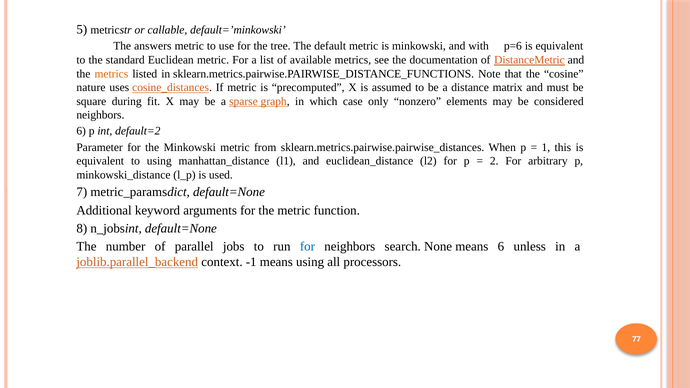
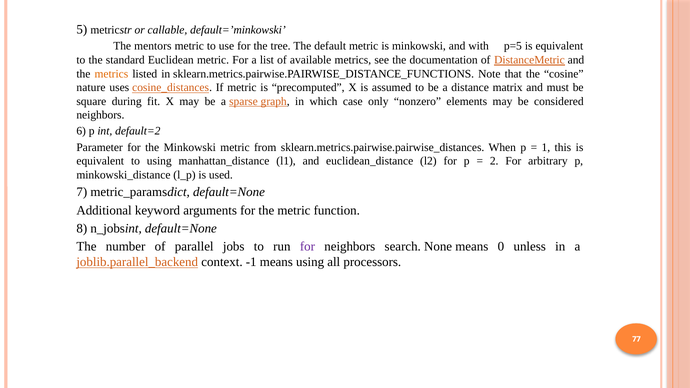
answers: answers -> mentors
p=6: p=6 -> p=5
for at (307, 247) colour: blue -> purple
means 6: 6 -> 0
